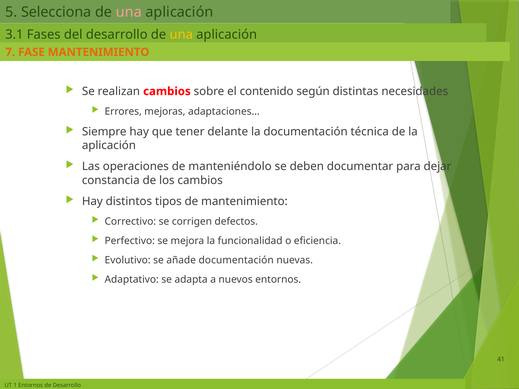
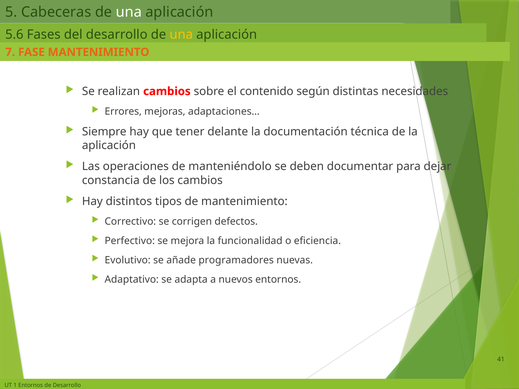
Selecciona: Selecciona -> Cabeceras
una at (129, 12) colour: pink -> white
3.1: 3.1 -> 5.6
añade documentación: documentación -> programadores
